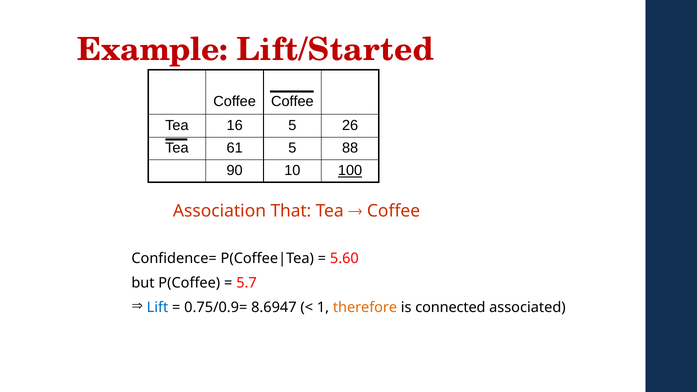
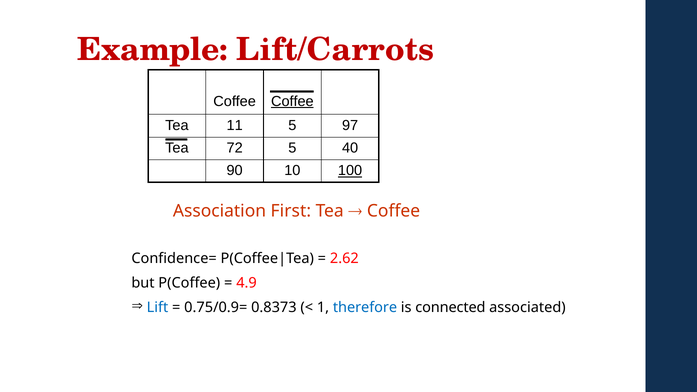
Lift/Started: Lift/Started -> Lift/Carrots
Coffee at (292, 101) underline: none -> present
16: 16 -> 11
26: 26 -> 97
61: 61 -> 72
88: 88 -> 40
That: That -> First
5.60: 5.60 -> 2.62
5.7: 5.7 -> 4.9
8.6947: 8.6947 -> 0.8373
therefore colour: orange -> blue
